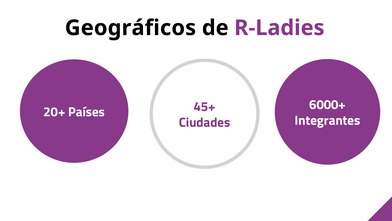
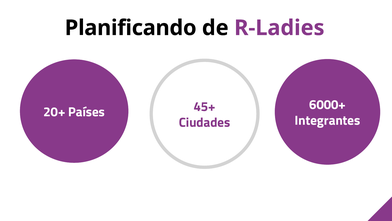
Geográficos: Geográficos -> Planificando
